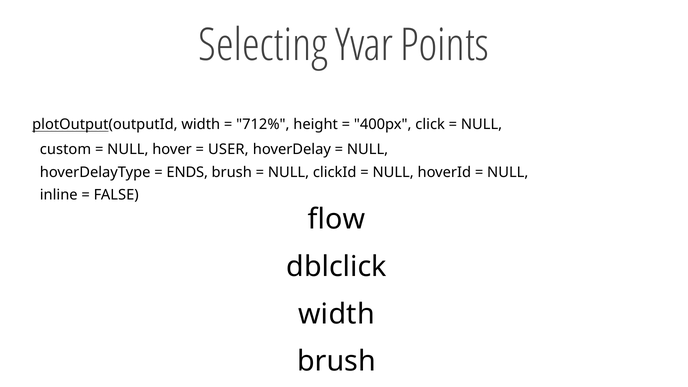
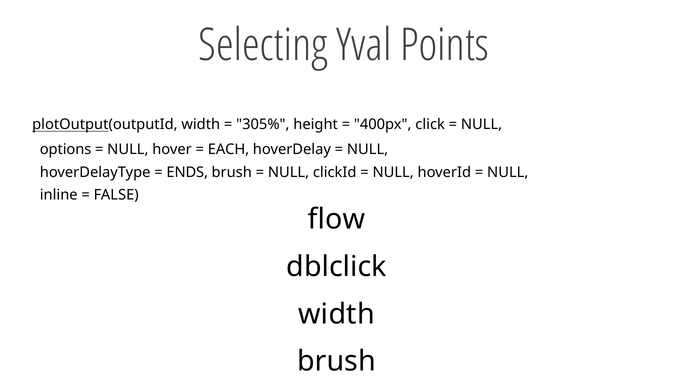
Yvar: Yvar -> Yval
712%: 712% -> 305%
custom: custom -> options
USER: USER -> EACH
